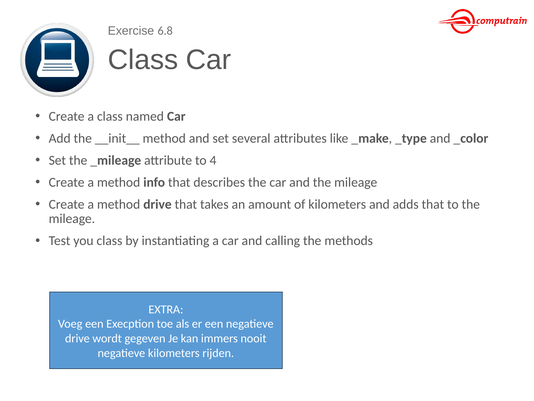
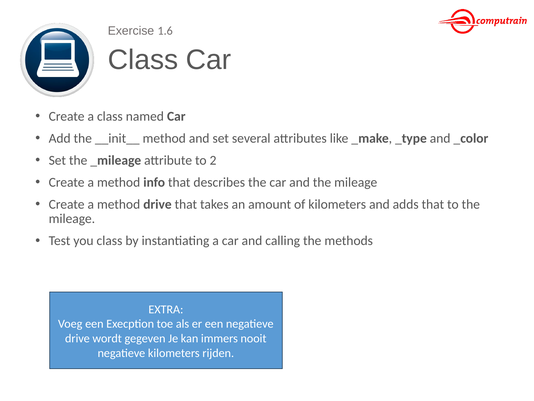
6.8: 6.8 -> 1.6
4: 4 -> 2
